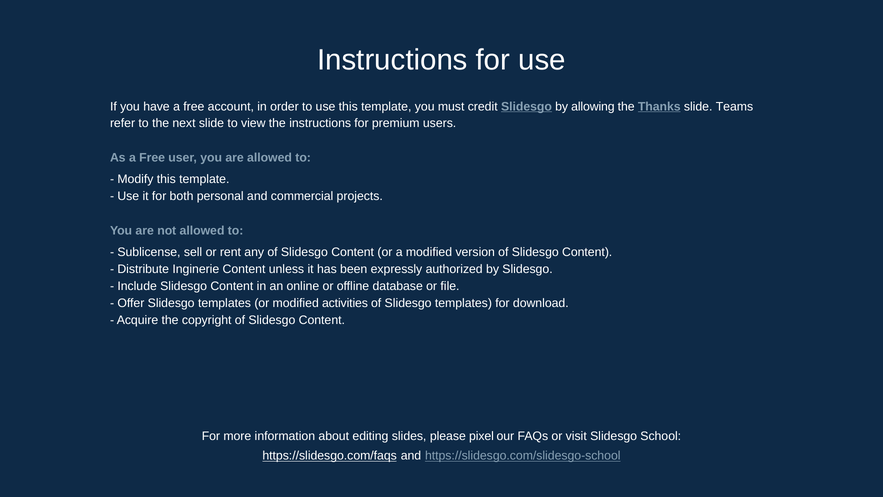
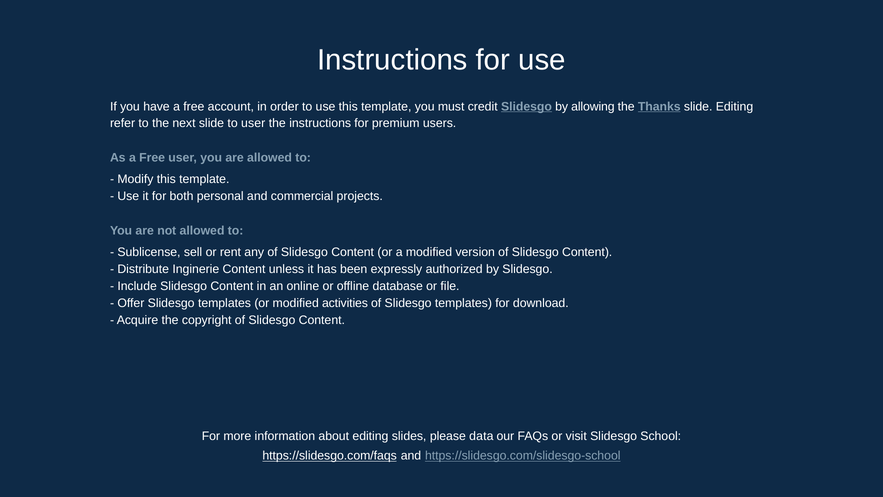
slide Teams: Teams -> Editing
to view: view -> user
pixel: pixel -> data
